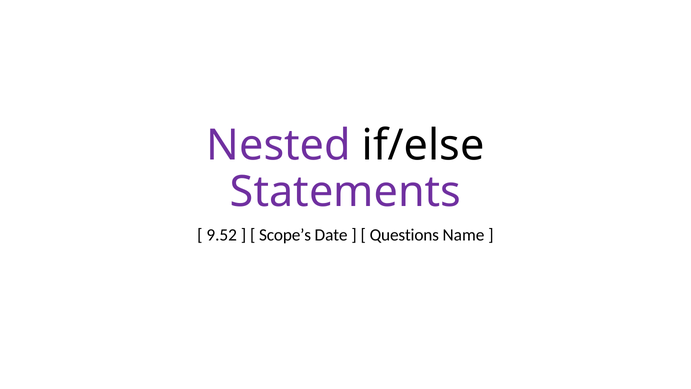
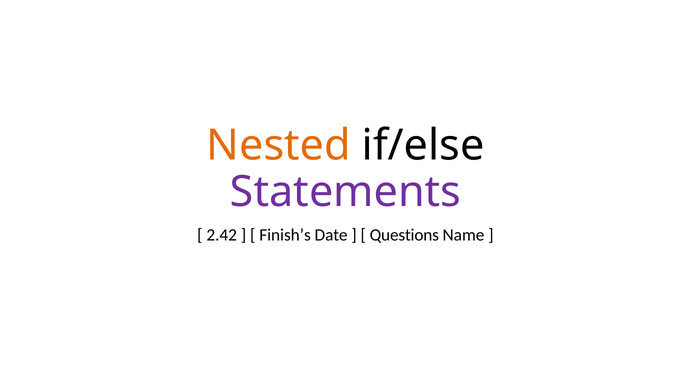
Nested colour: purple -> orange
9.52: 9.52 -> 2.42
Scope’s: Scope’s -> Finish’s
